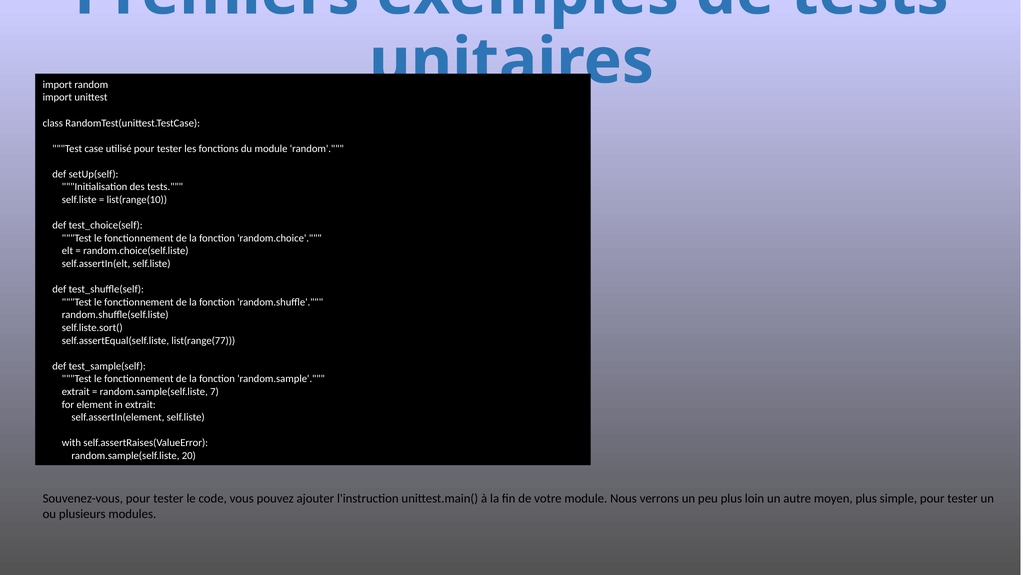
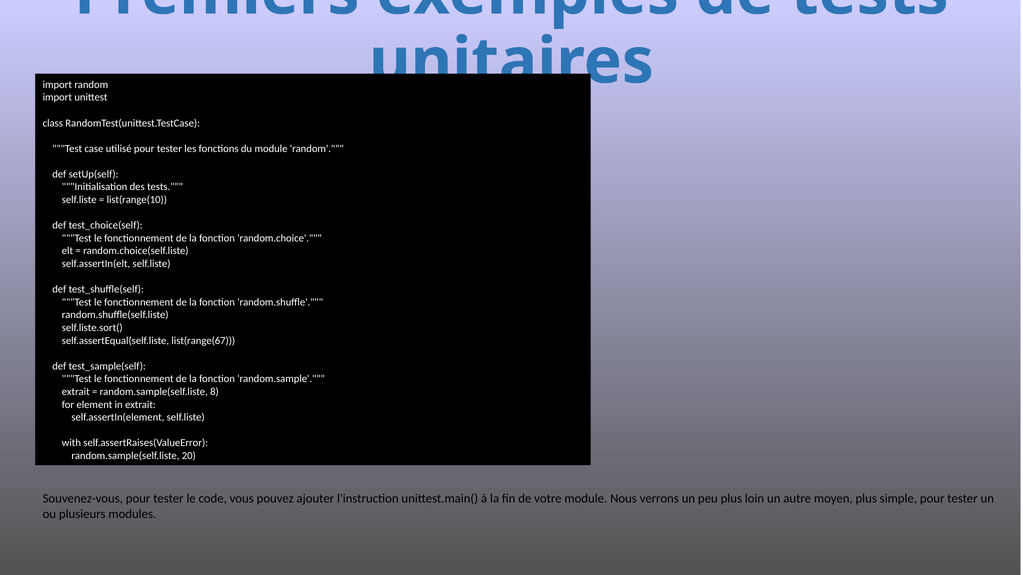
list(range(77: list(range(77 -> list(range(67
7: 7 -> 8
